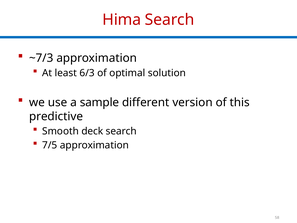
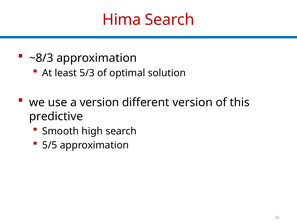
~7/3: ~7/3 -> ~8/3
6/3: 6/3 -> 5/3
a sample: sample -> version
deck: deck -> high
7/5: 7/5 -> 5/5
